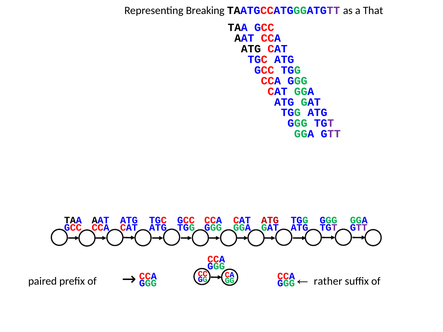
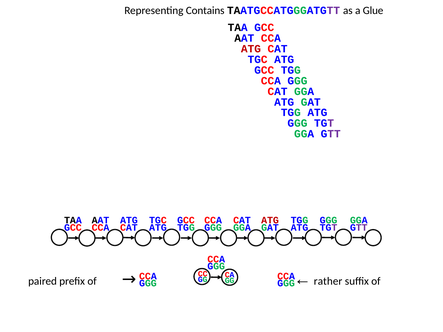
Breaking: Breaking -> Contains
That: That -> Glue
ATG at (251, 49) colour: black -> red
